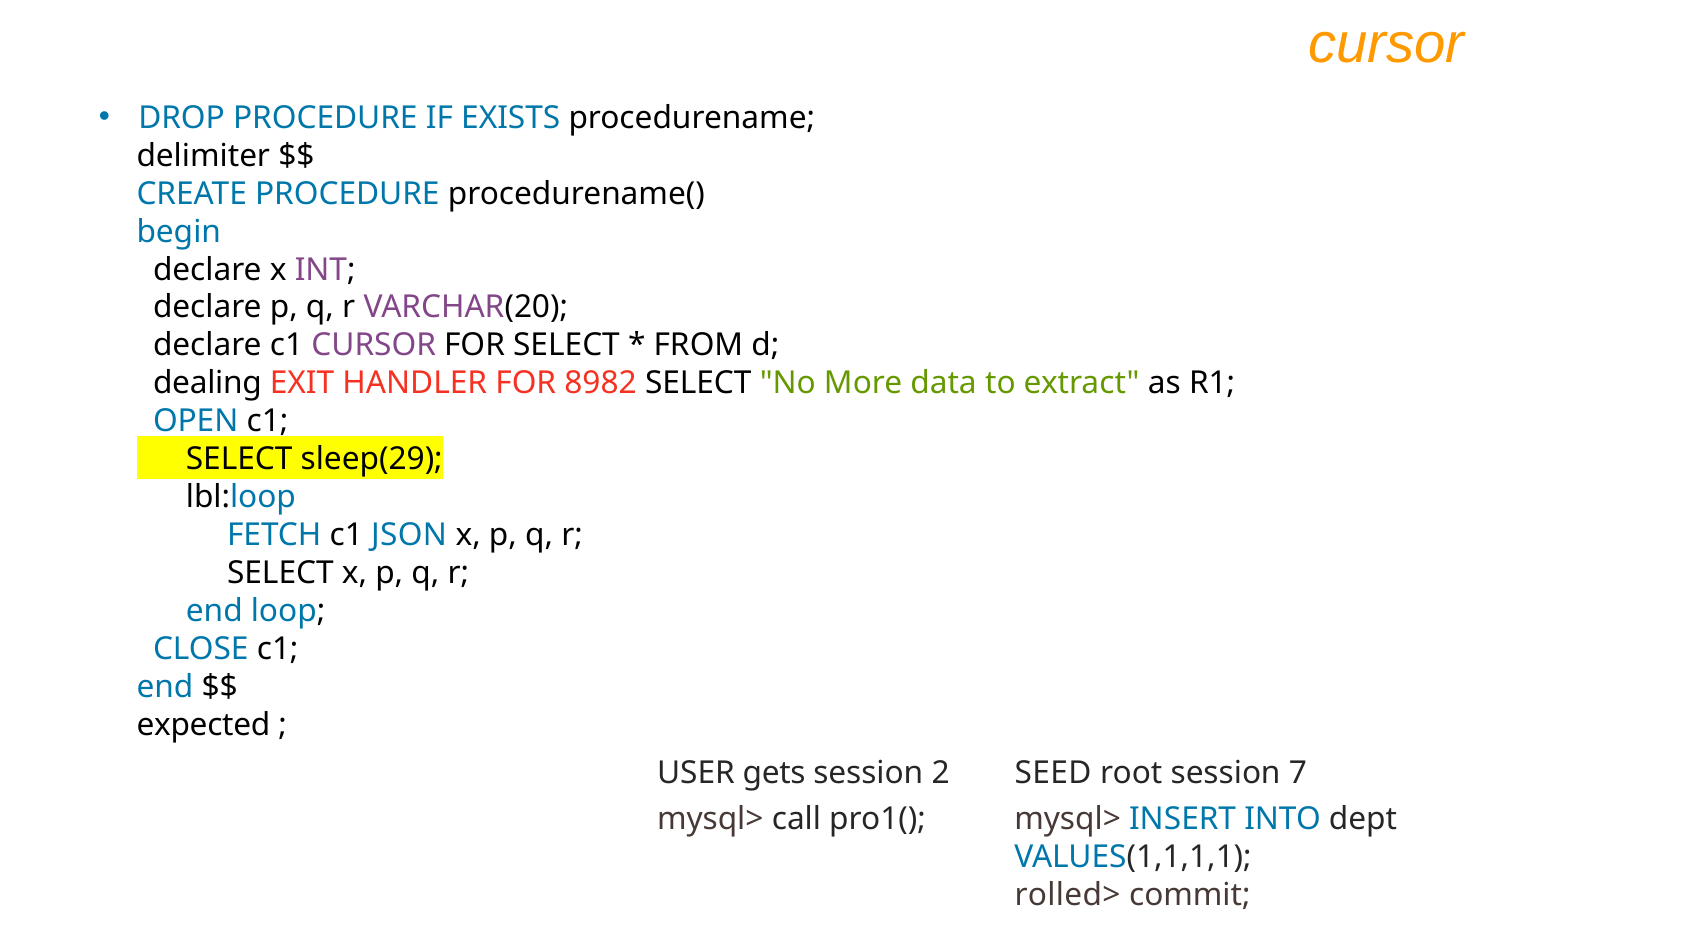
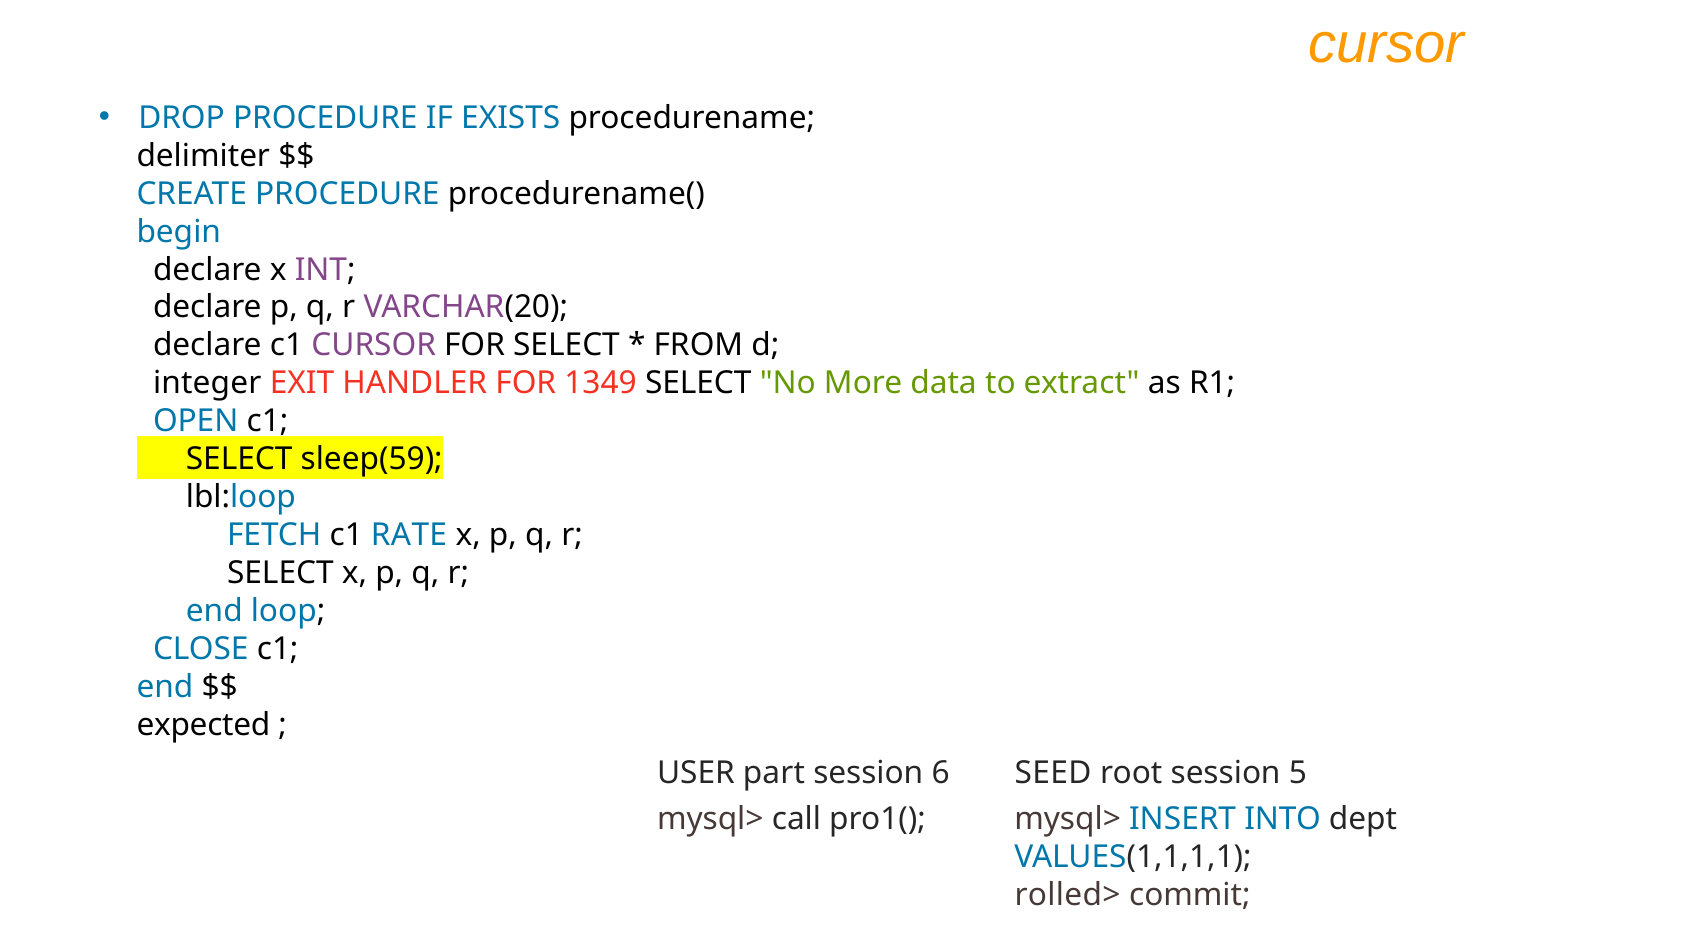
dealing: dealing -> integer
8982: 8982 -> 1349
sleep(29: sleep(29 -> sleep(59
JSON: JSON -> RATE
gets: gets -> part
2: 2 -> 6
7: 7 -> 5
